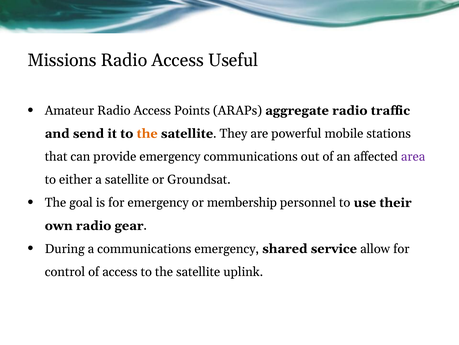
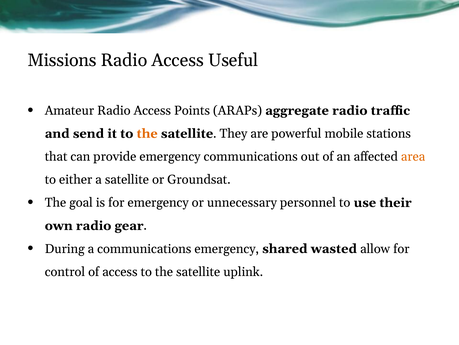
area colour: purple -> orange
membership: membership -> unnecessary
service: service -> wasted
